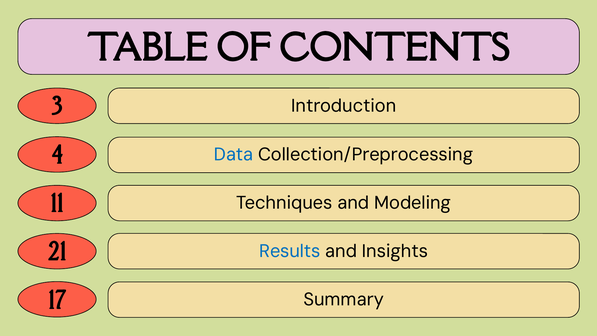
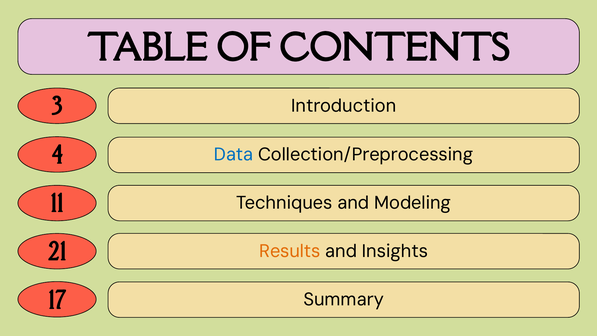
Results colour: blue -> orange
